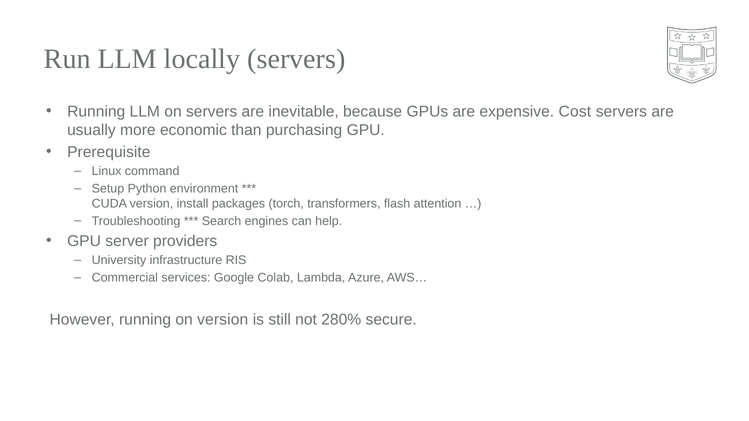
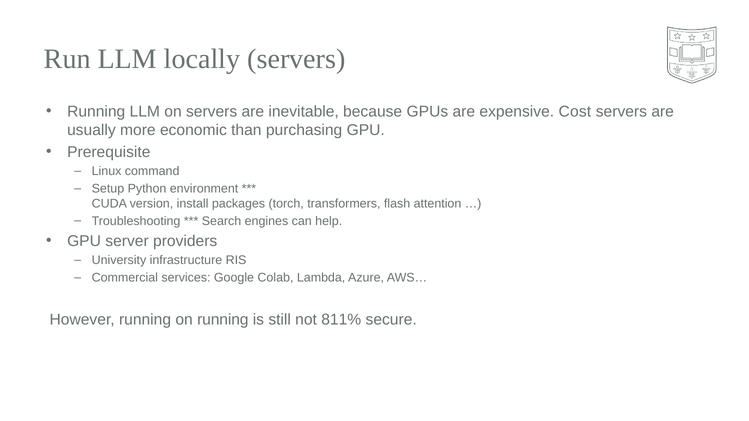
on version: version -> running
280%: 280% -> 811%
